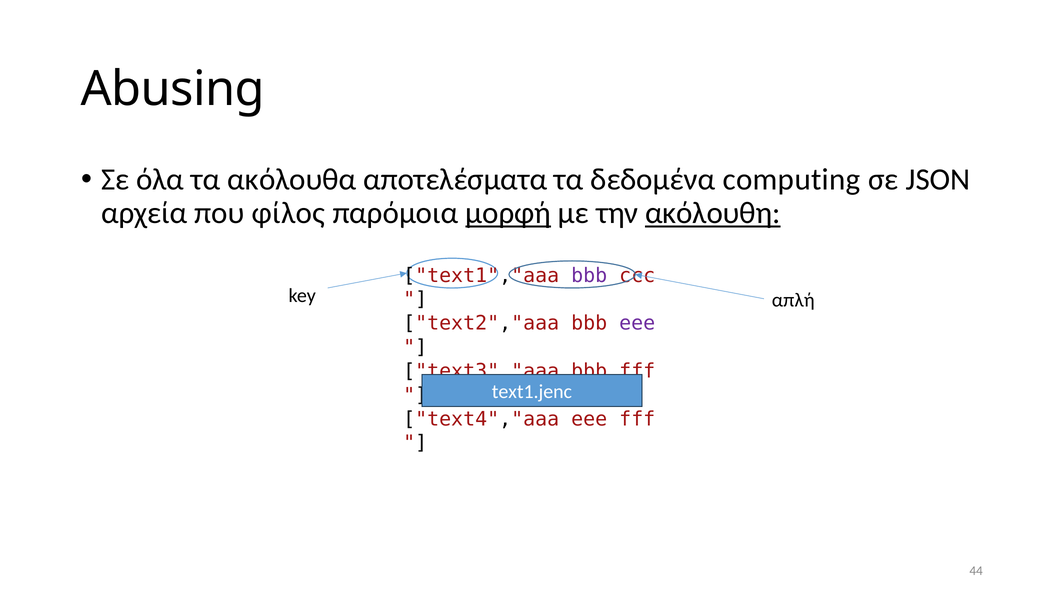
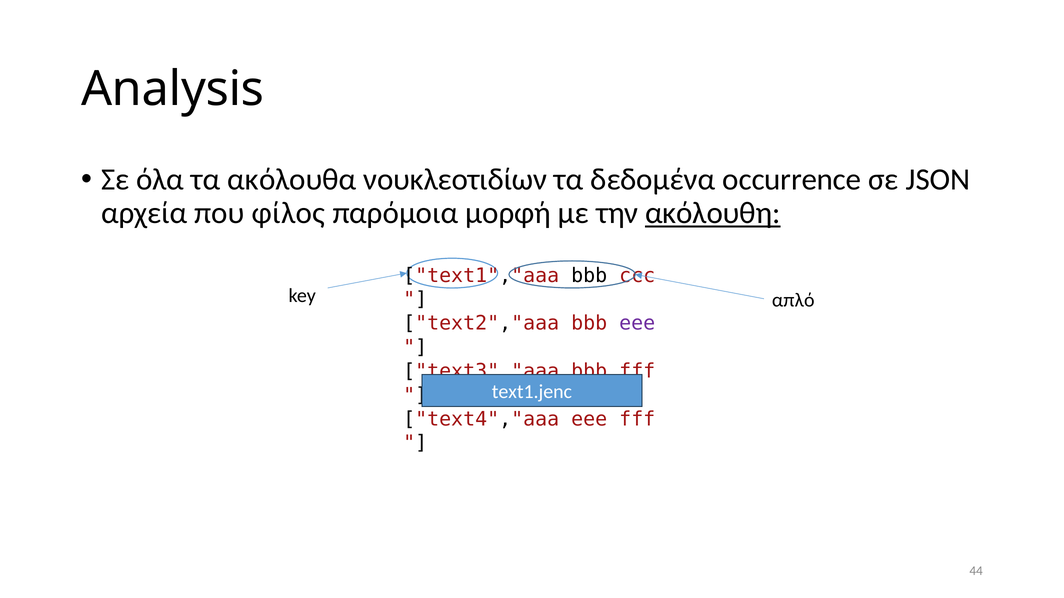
Abusing: Abusing -> Analysis
αποτελέσματα: αποτελέσματα -> νουκλεοτιδίων
computing: computing -> occurrence
μορφή underline: present -> none
bbb at (589, 276) colour: purple -> black
απλή: απλή -> απλό
